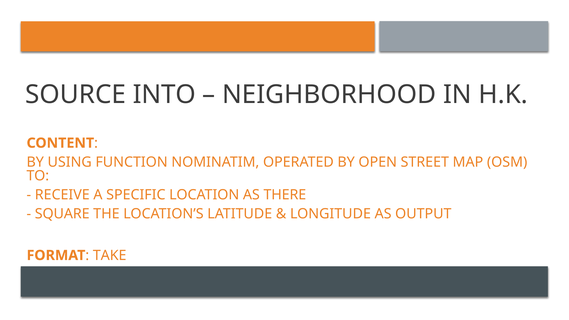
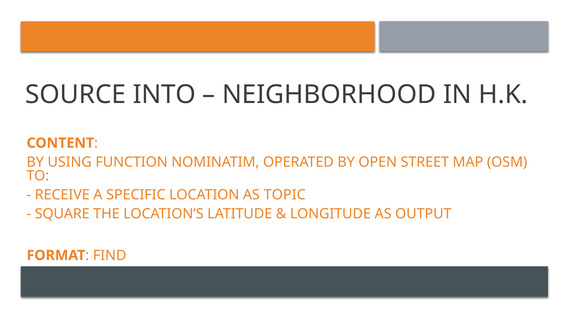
THERE: THERE -> TOPIC
TAKE: TAKE -> FIND
